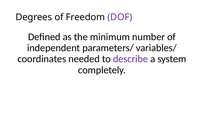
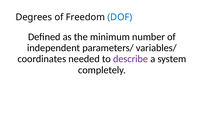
DOF colour: purple -> blue
